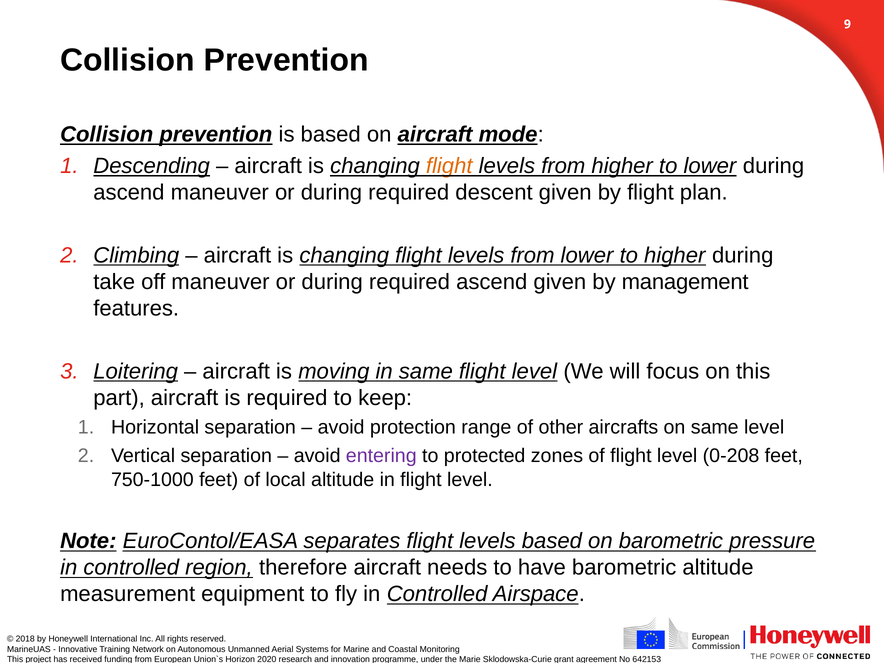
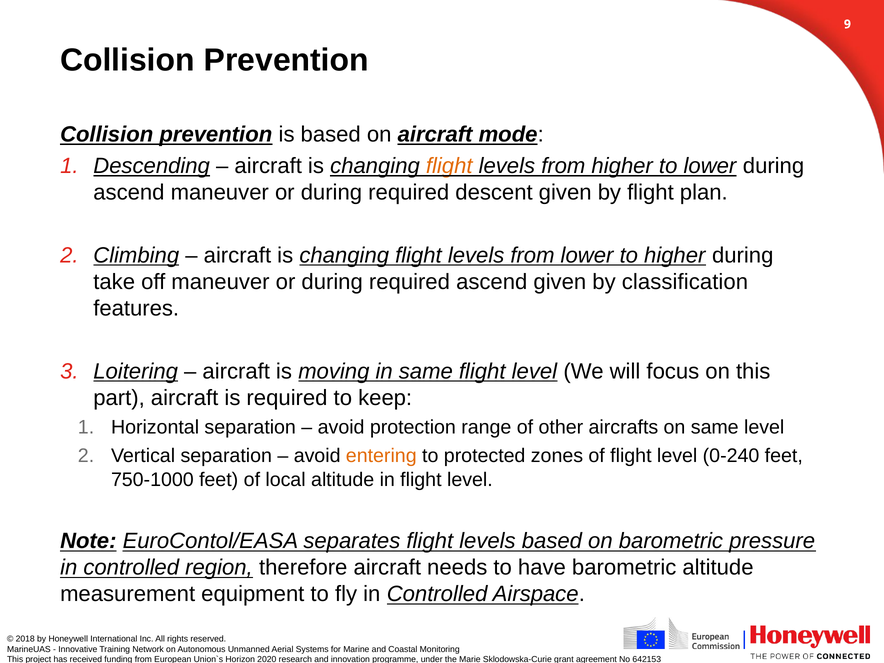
management: management -> classification
entering colour: purple -> orange
0-208: 0-208 -> 0-240
